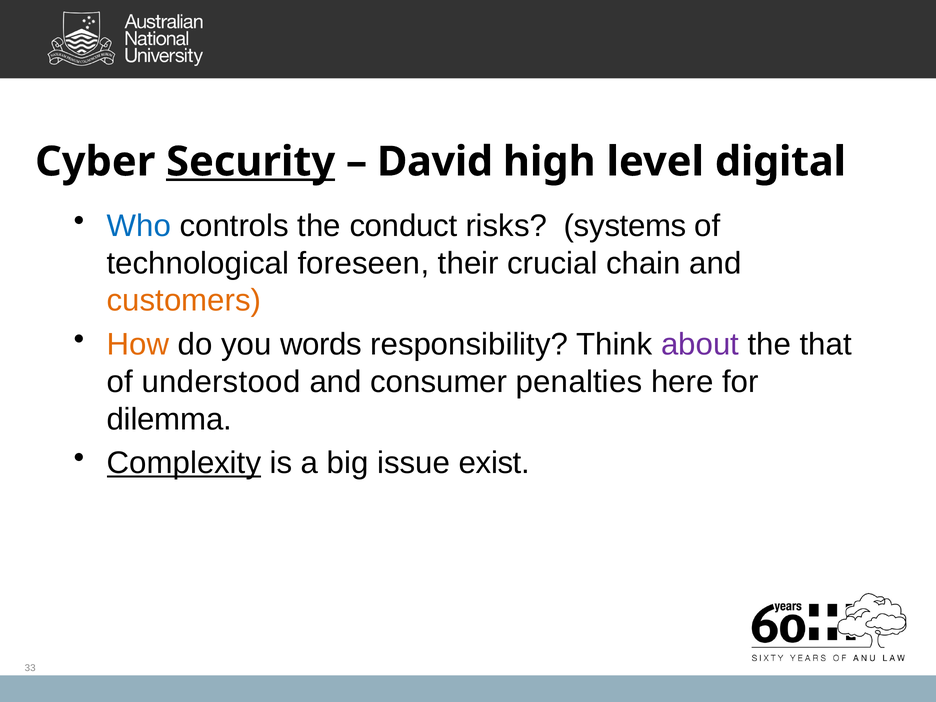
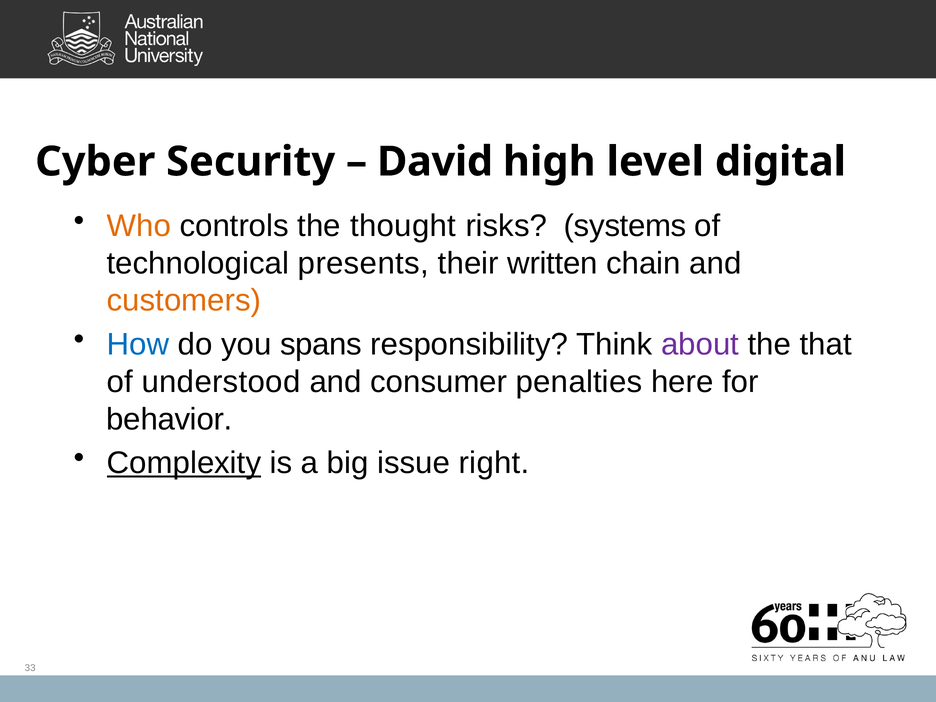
Security underline: present -> none
Who colour: blue -> orange
conduct: conduct -> thought
foreseen: foreseen -> presents
crucial: crucial -> written
How colour: orange -> blue
words: words -> spans
dilemma: dilemma -> behavior
exist: exist -> right
